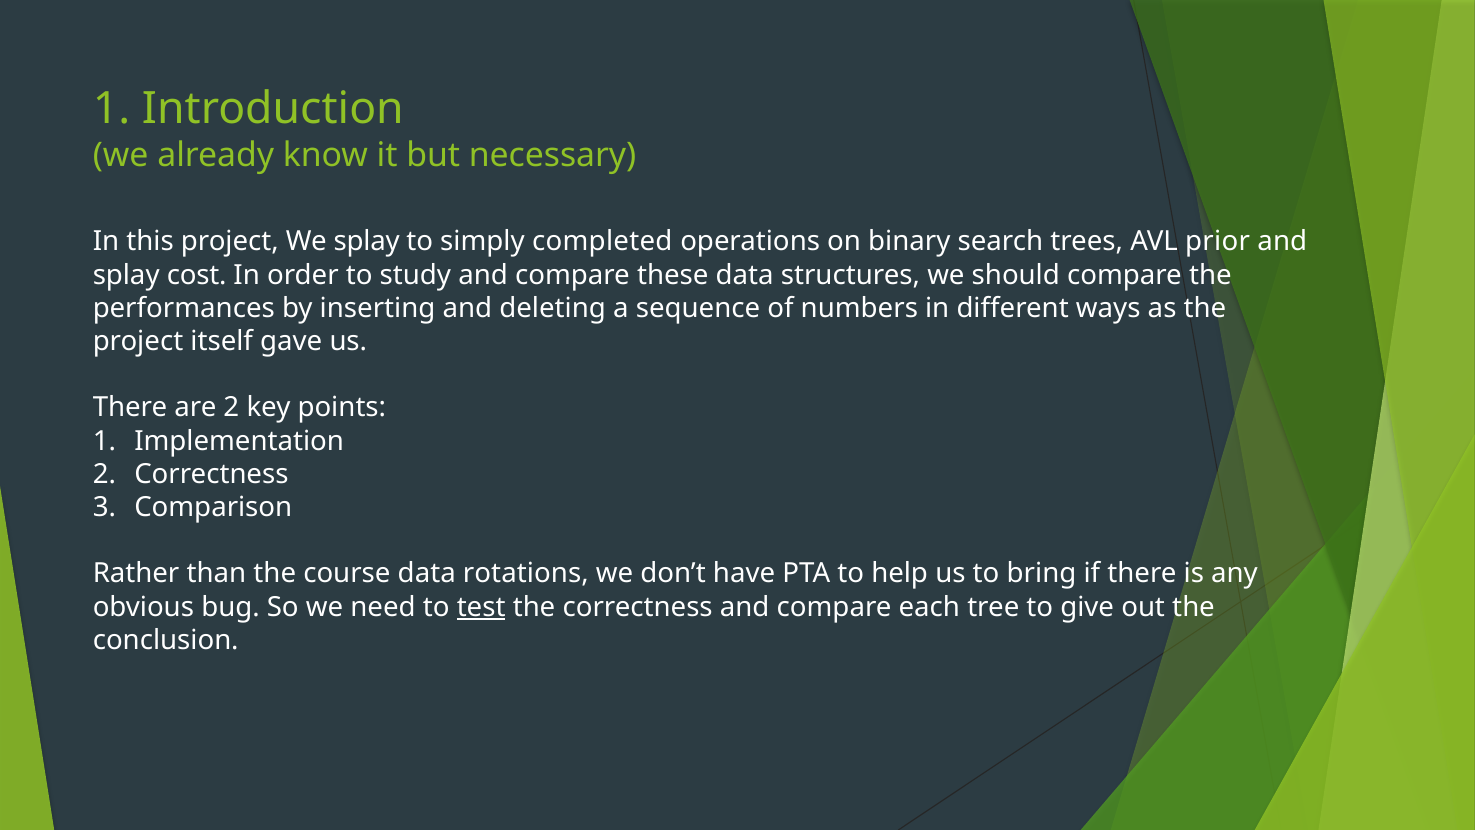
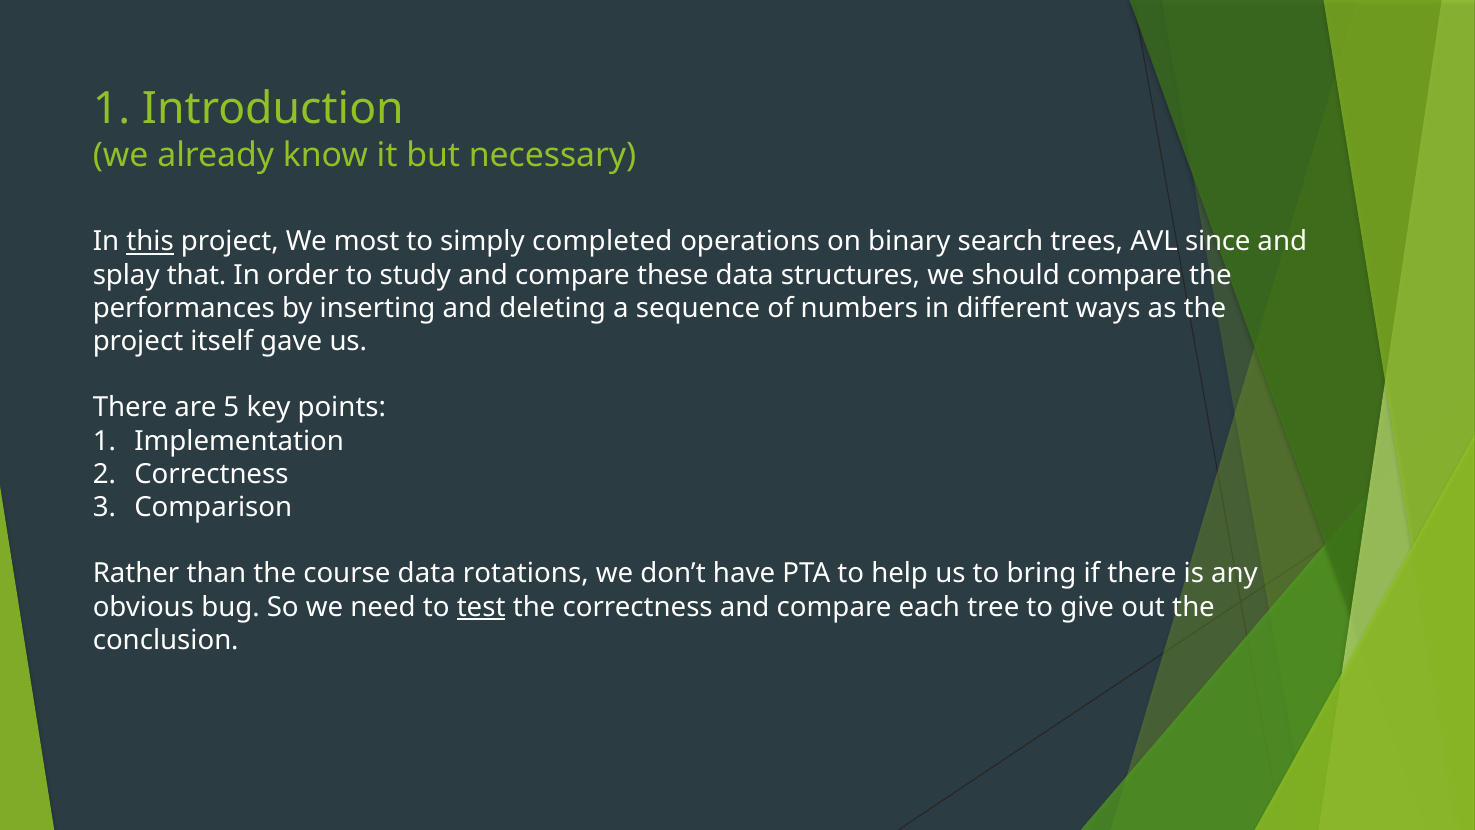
this underline: none -> present
We splay: splay -> most
prior: prior -> since
cost: cost -> that
are 2: 2 -> 5
